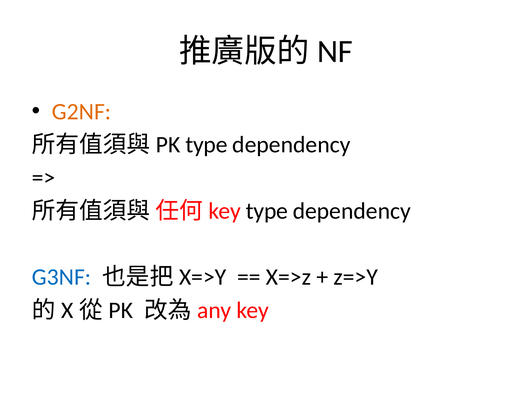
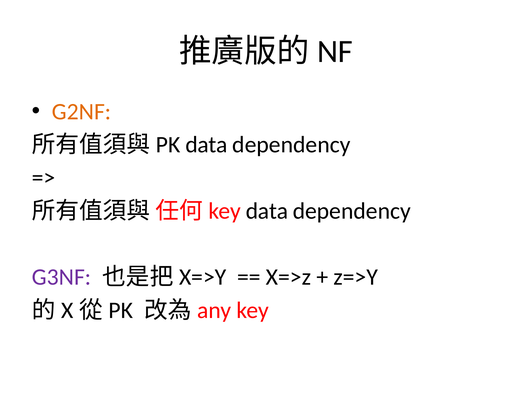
type at (207, 145): type -> data
type at (267, 211): type -> data
G3NF colour: blue -> purple
